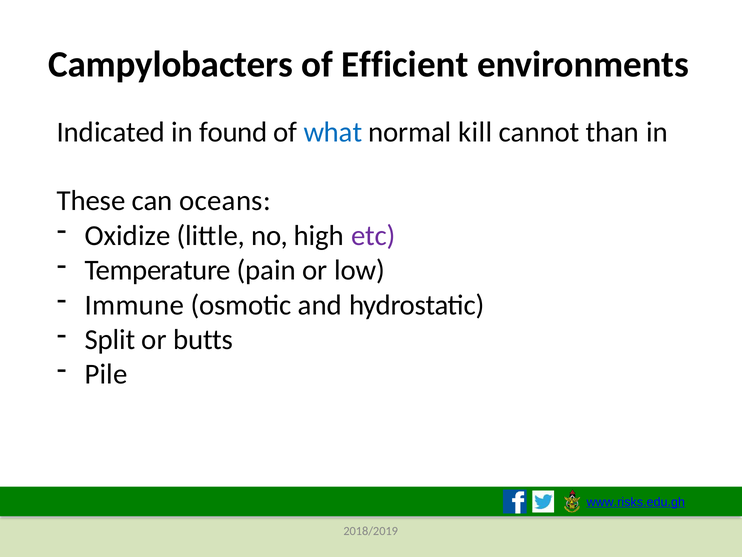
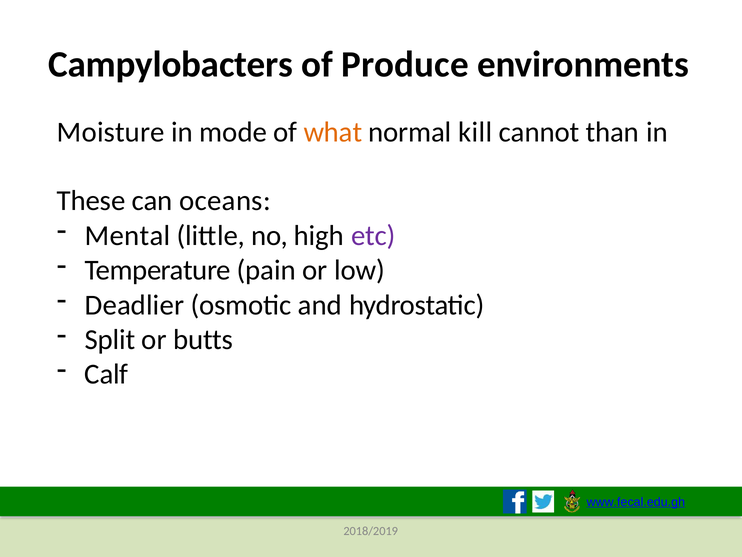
Efficient: Efficient -> Produce
Indicated: Indicated -> Moisture
found: found -> mode
what colour: blue -> orange
Oxidize: Oxidize -> Mental
Immune: Immune -> Deadlier
Pile: Pile -> Calf
www.risks.edu.gh: www.risks.edu.gh -> www.fecal.edu.gh
